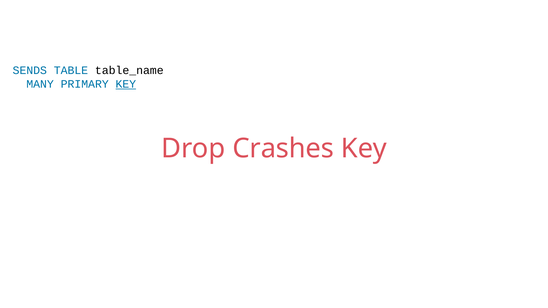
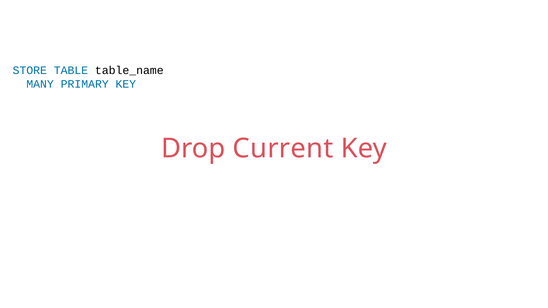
SENDS: SENDS -> STORE
KEY at (126, 84) underline: present -> none
Crashes: Crashes -> Current
